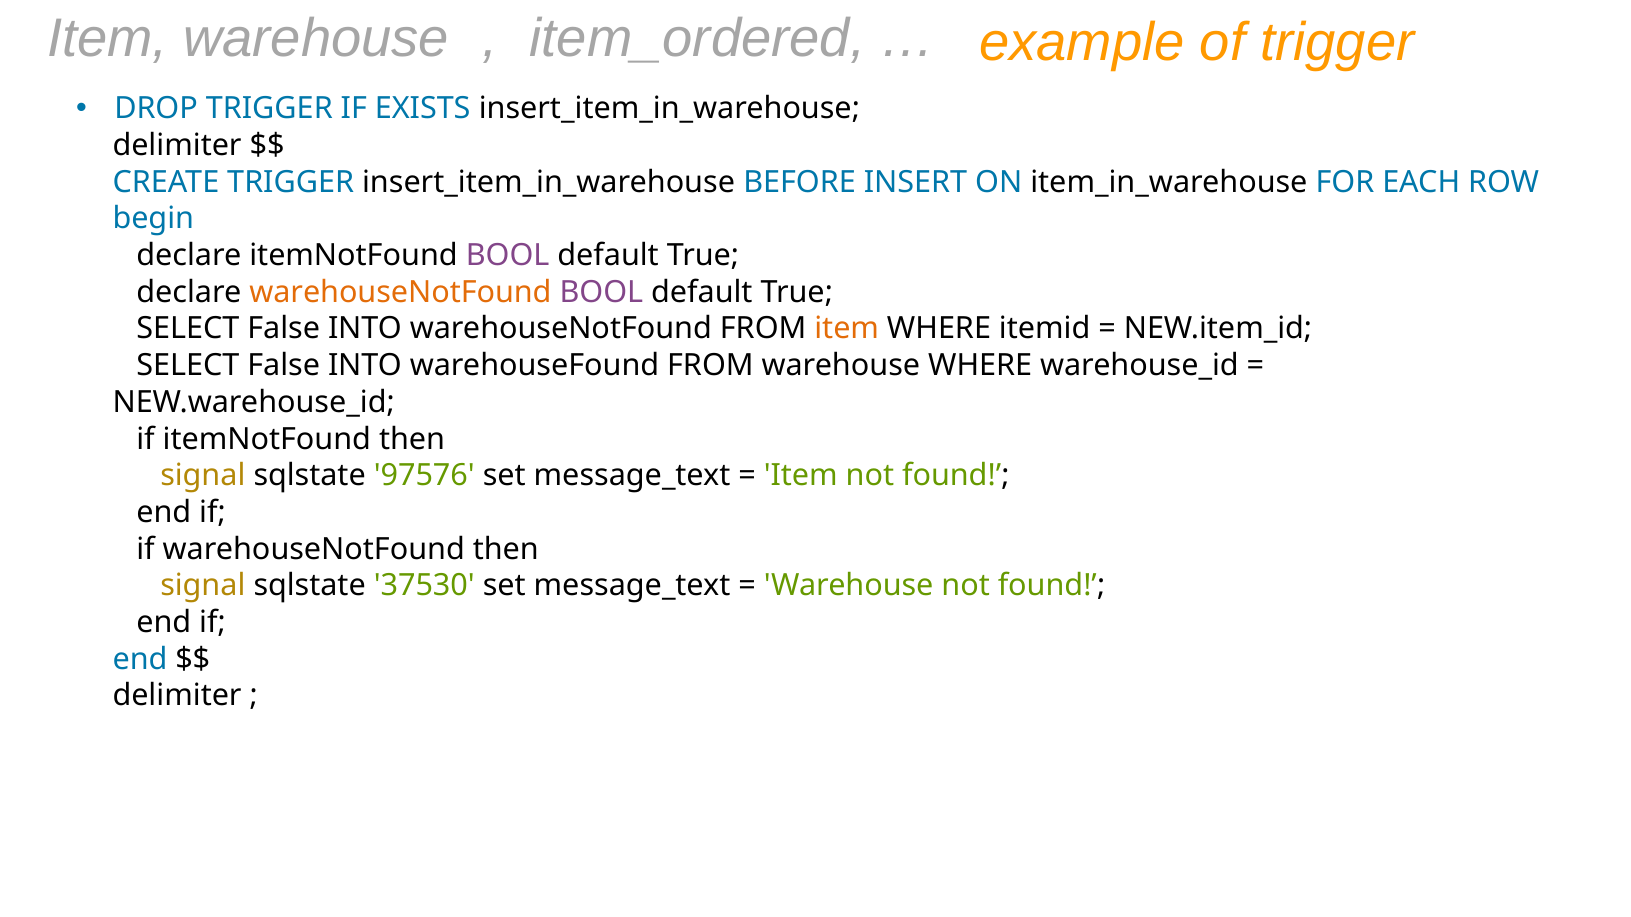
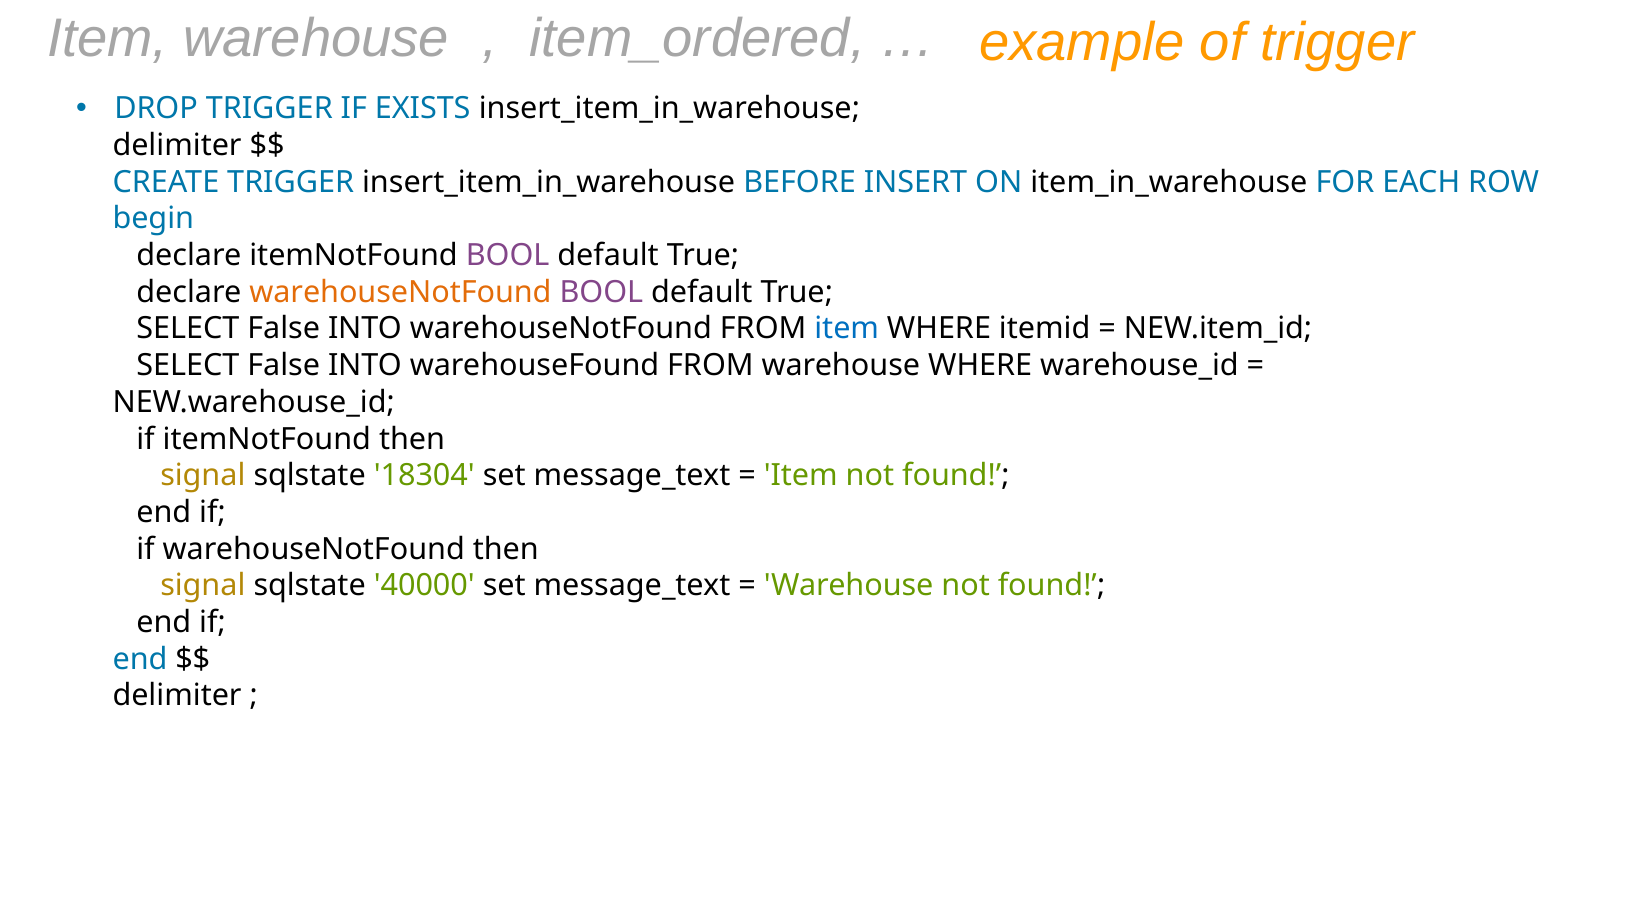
item at (847, 329) colour: orange -> blue
97576: 97576 -> 18304
37530: 37530 -> 40000
